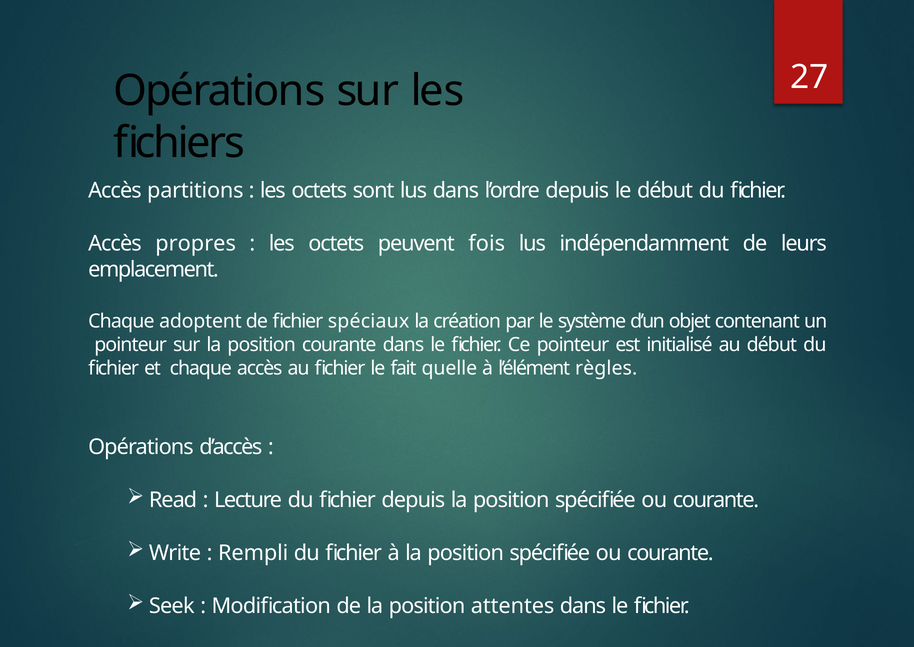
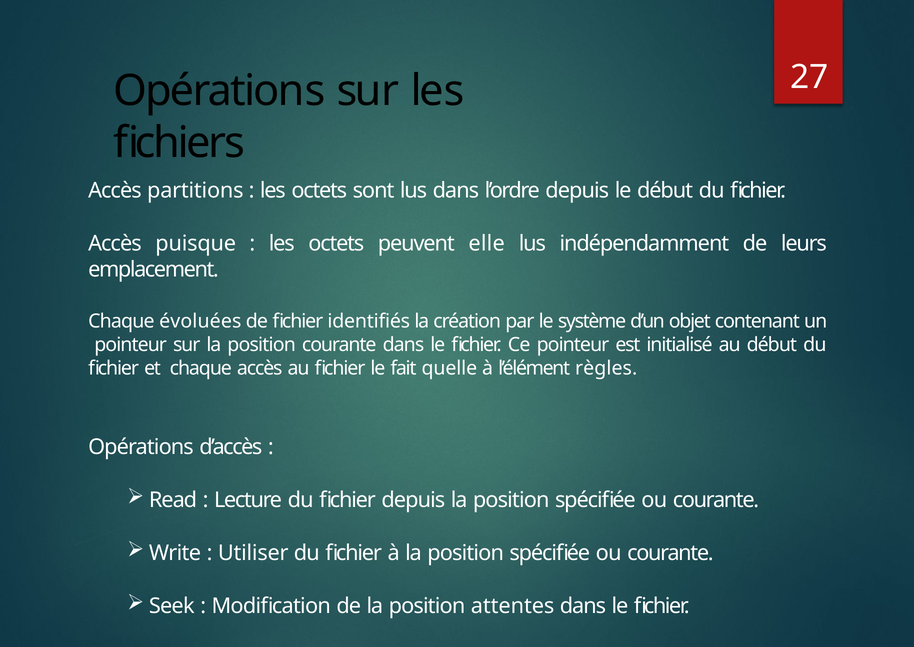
propres: propres -> puisque
fois: fois -> elle
adoptent: adoptent -> évoluées
spéciaux: spéciaux -> identifiés
Rempli: Rempli -> Utiliser
